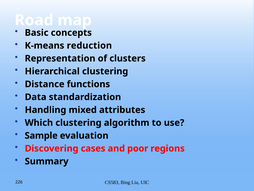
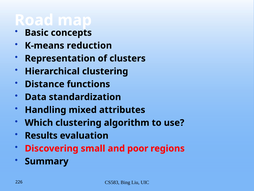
Sample: Sample -> Results
cases: cases -> small
